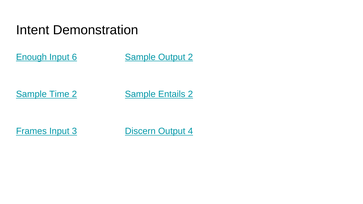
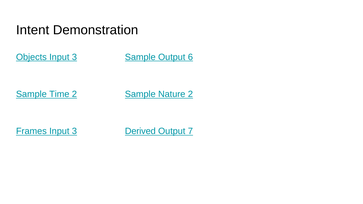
Enough: Enough -> Objects
6 at (74, 57): 6 -> 3
Output 2: 2 -> 6
Entails: Entails -> Nature
Discern: Discern -> Derived
4: 4 -> 7
